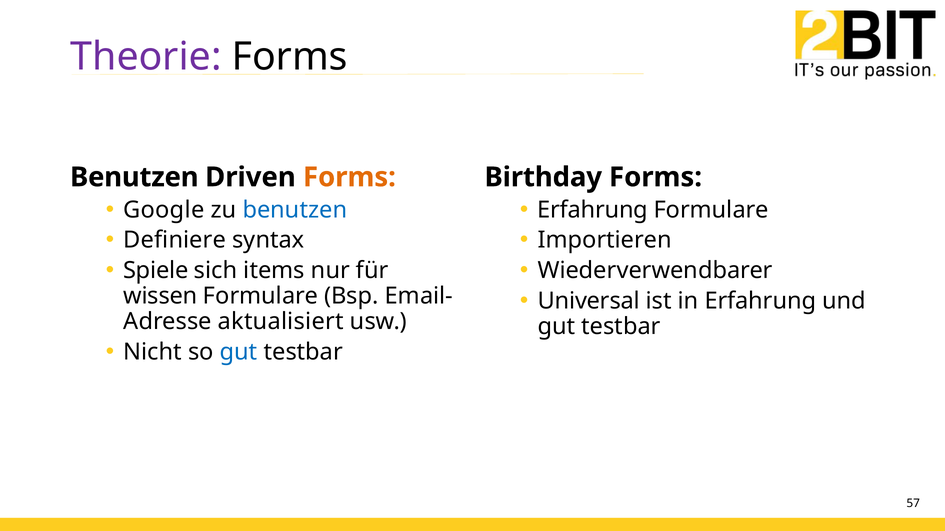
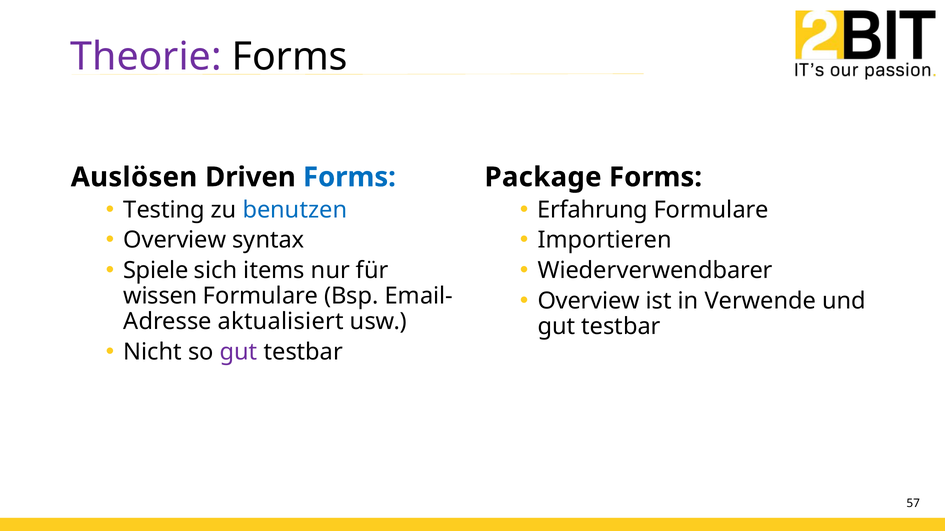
Benutzen at (134, 177): Benutzen -> Auslösen
Forms at (349, 177) colour: orange -> blue
Birthday: Birthday -> Package
Google: Google -> Testing
Definiere at (175, 240): Definiere -> Overview
Universal at (589, 301): Universal -> Overview
in Erfahrung: Erfahrung -> Verwende
gut at (239, 352) colour: blue -> purple
